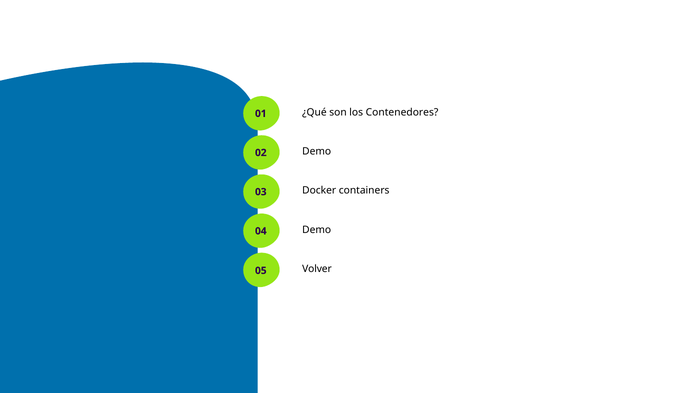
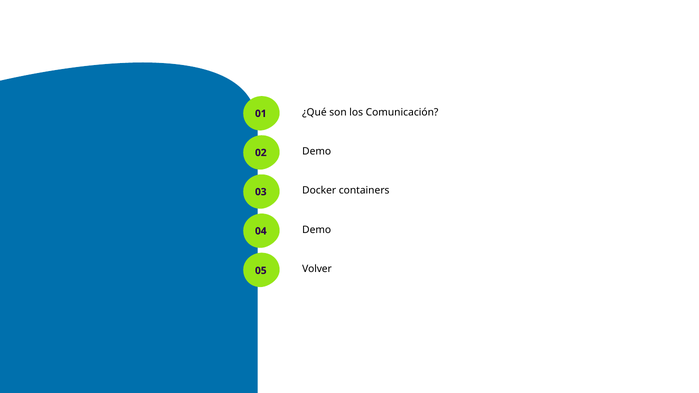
Contenedores: Contenedores -> Comunicación
